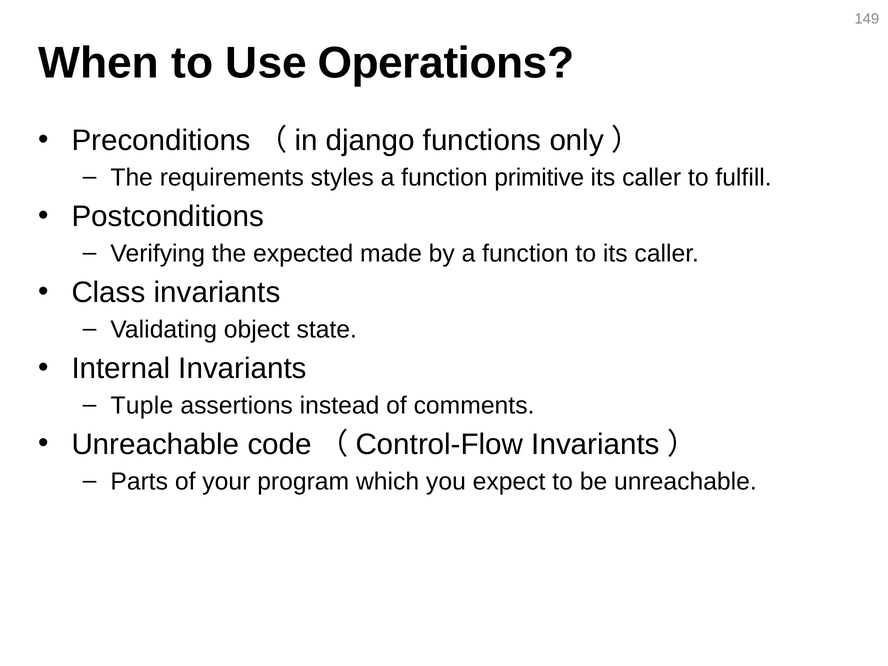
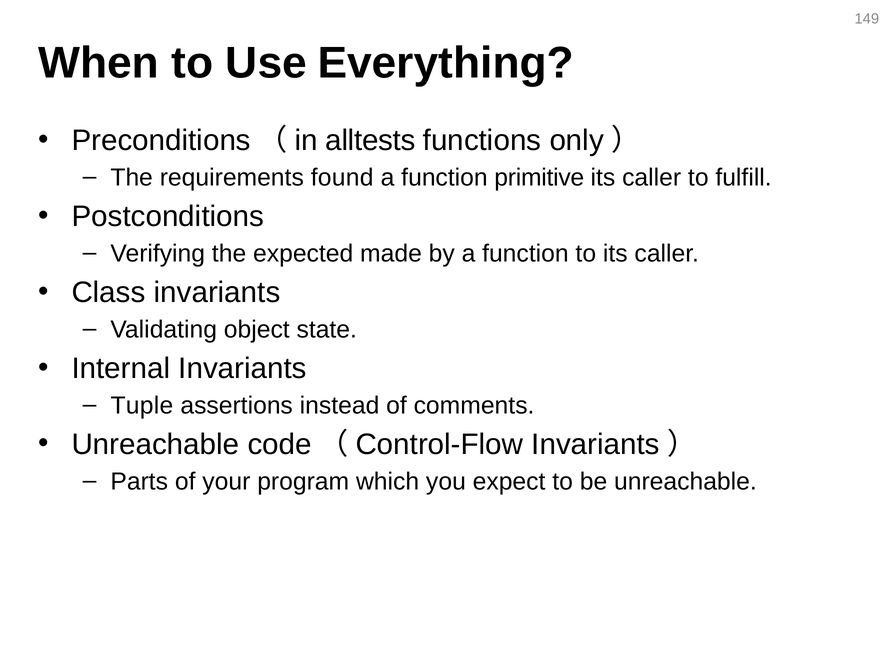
Operations: Operations -> Everything
django: django -> alltests
styles: styles -> found
